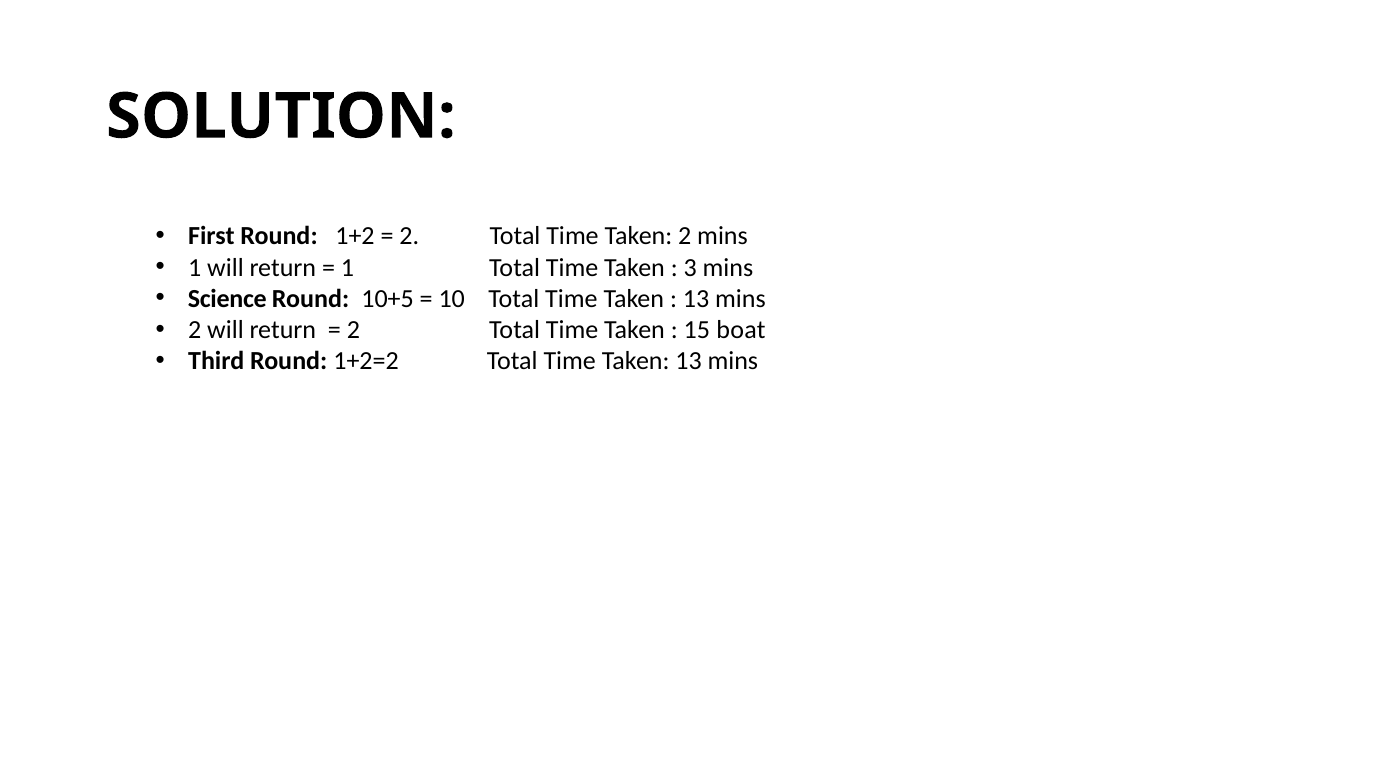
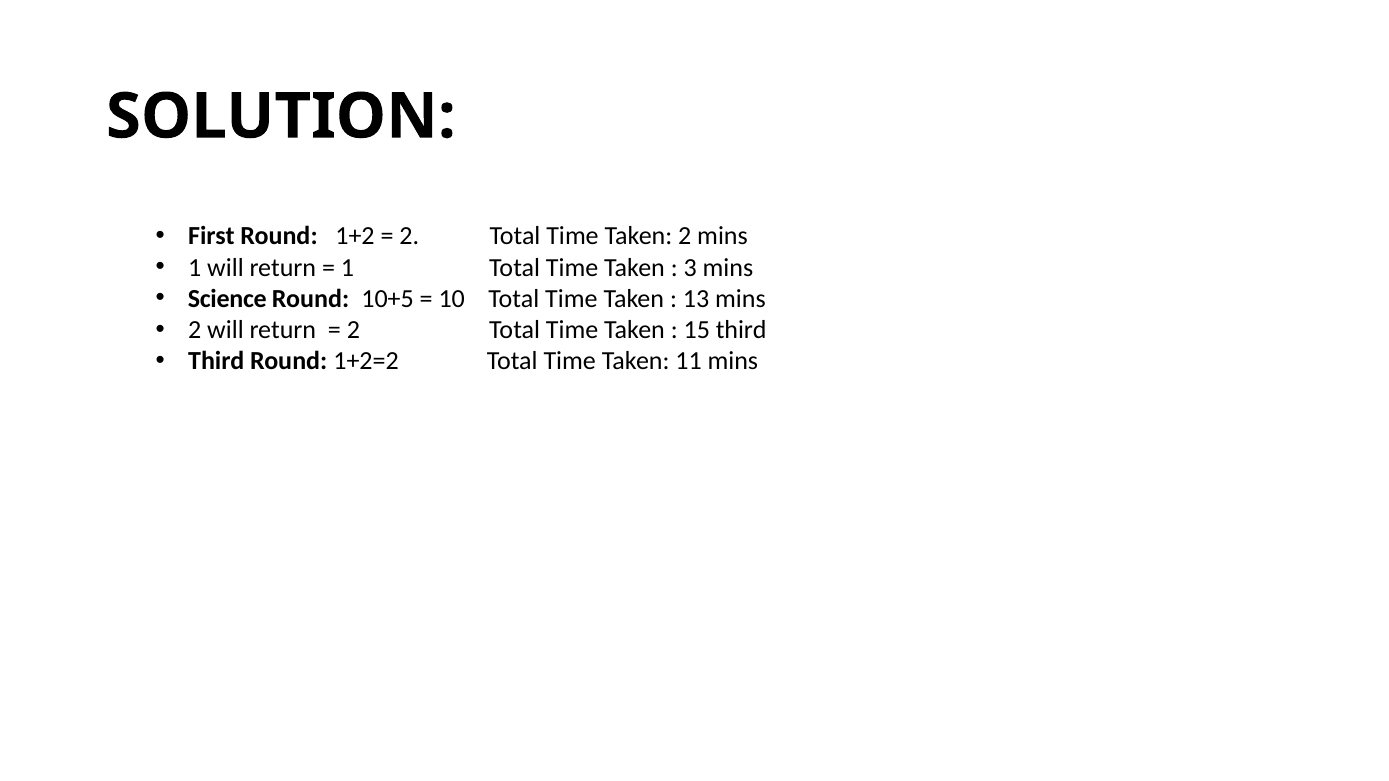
15 boat: boat -> third
Taken 13: 13 -> 11
